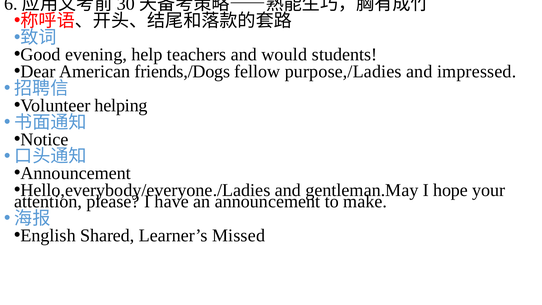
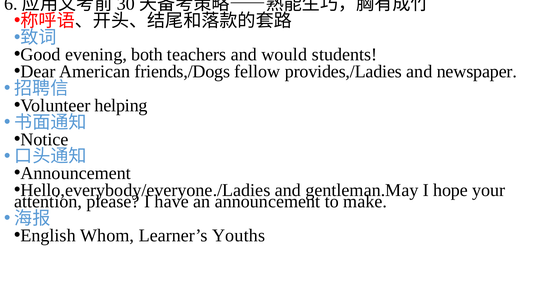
help: help -> both
purpose,/Ladies: purpose,/Ladies -> provides,/Ladies
impressed: impressed -> newspaper
Shared: Shared -> Whom
Missed: Missed -> Youths
